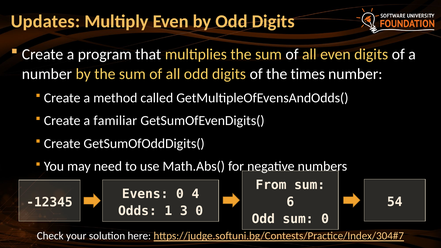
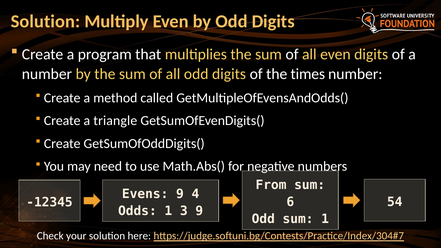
Updates at (45, 21): Updates -> Solution
familiar: familiar -> triangle
Evens 0: 0 -> 9
3 0: 0 -> 9
sum 0: 0 -> 1
